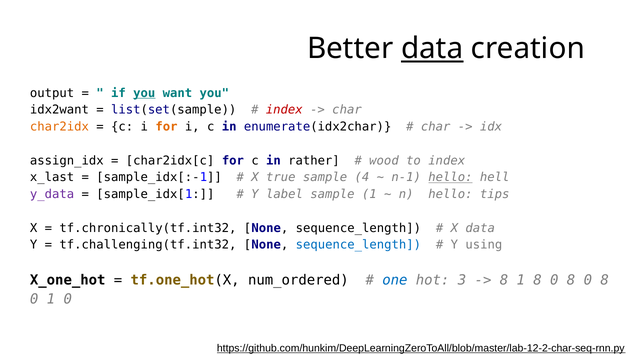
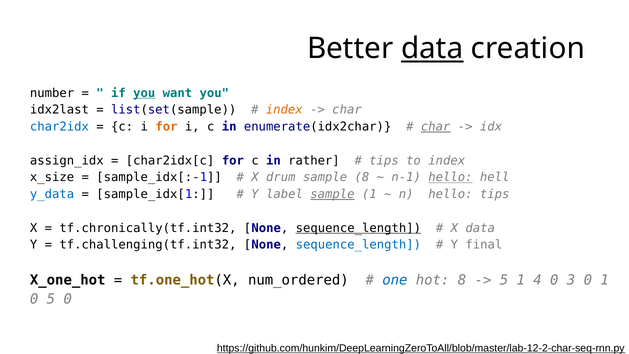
output: output -> number
idx2want: idx2want -> idx2last
index at (284, 110) colour: red -> orange
char2idx colour: orange -> blue
char at (436, 127) underline: none -> present
wood at (384, 160): wood -> tips
x_last: x_last -> x_size
true: true -> drum
sample 4: 4 -> 8
y_data colour: purple -> blue
sample at (332, 194) underline: none -> present
sequence_length at (358, 228) underline: none -> present
using: using -> final
hot 3: 3 -> 8
8 at (504, 280): 8 -> 5
1 8: 8 -> 4
8 at (571, 280): 8 -> 3
8 at (605, 280): 8 -> 1
0 1: 1 -> 5
